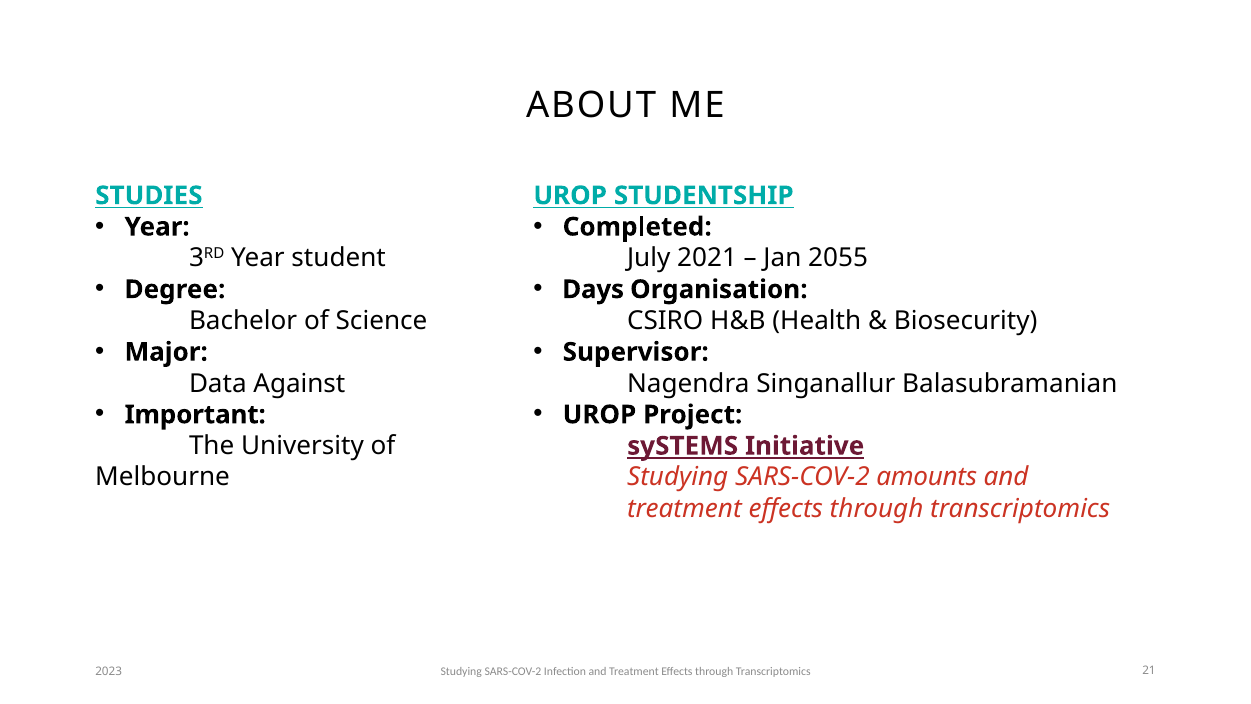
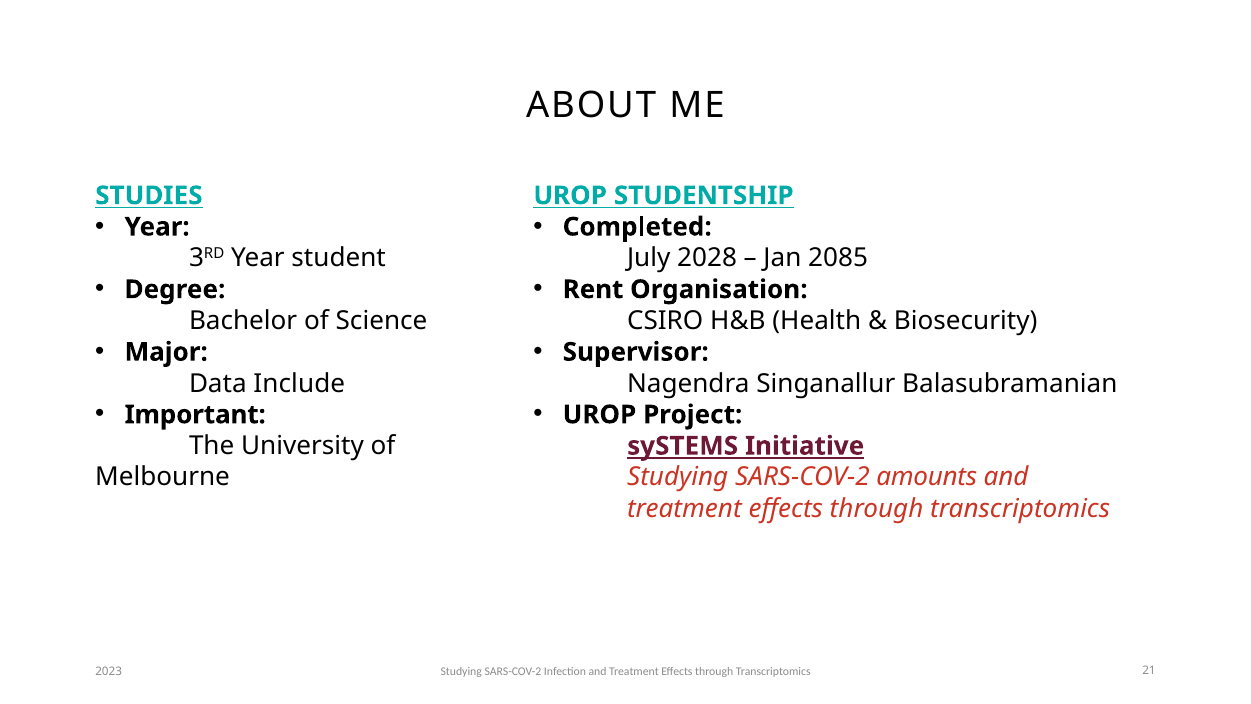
2021: 2021 -> 2028
2055: 2055 -> 2085
Days: Days -> Rent
Against: Against -> Include
